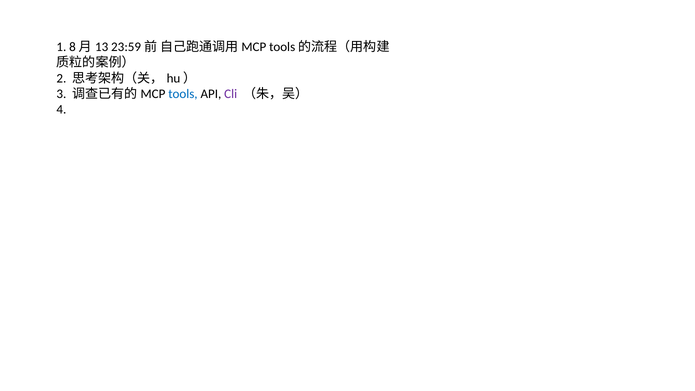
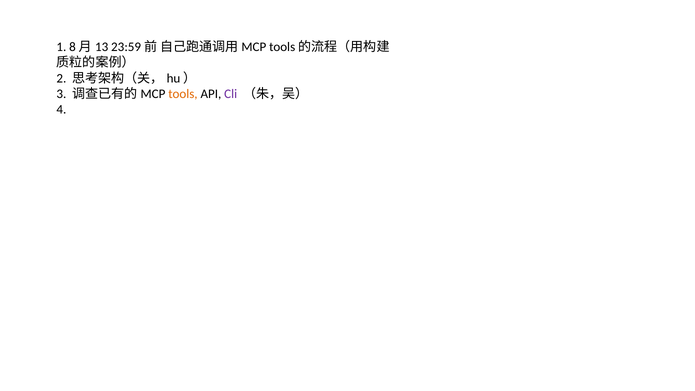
tools colour: blue -> orange
